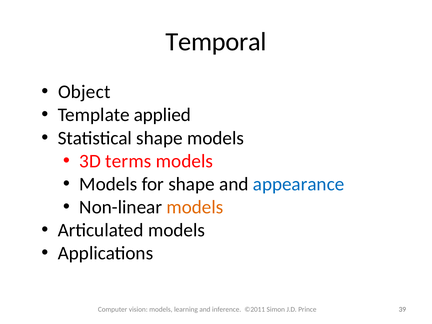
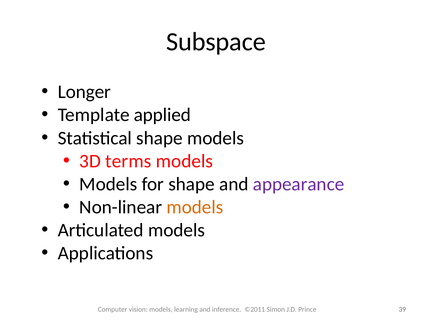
Temporal: Temporal -> Subspace
Object: Object -> Longer
appearance colour: blue -> purple
